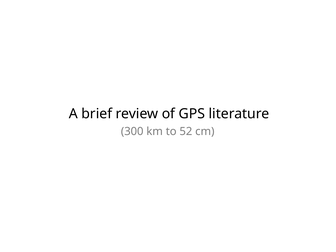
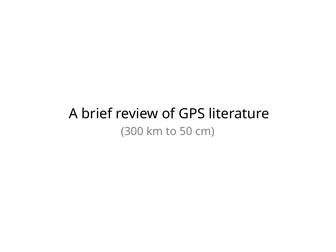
52: 52 -> 50
